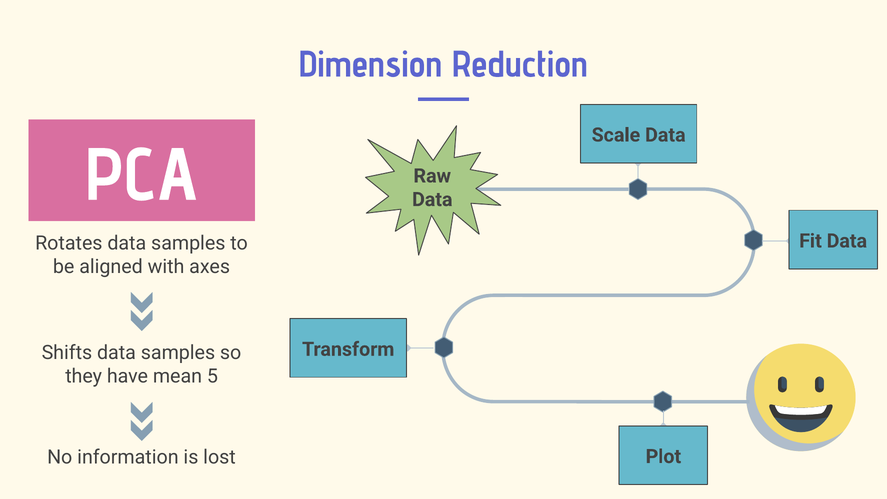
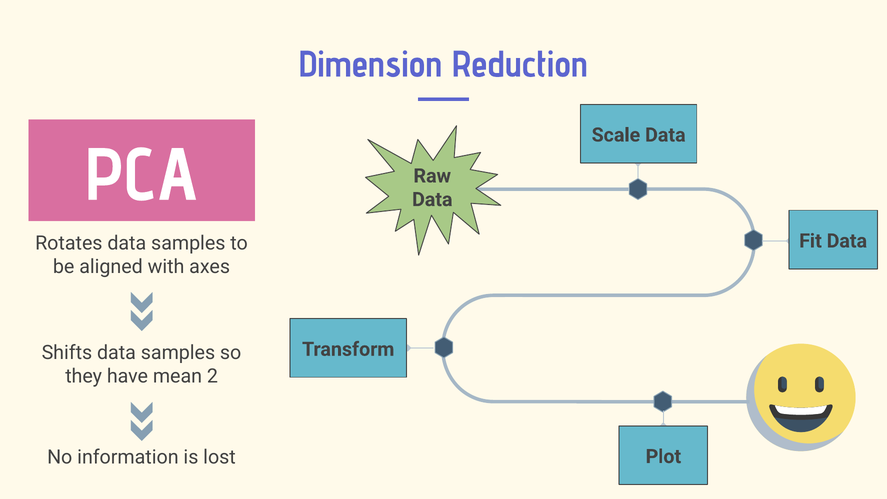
5: 5 -> 2
